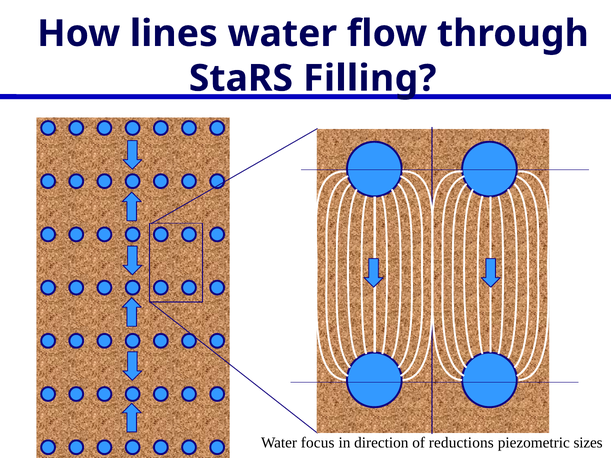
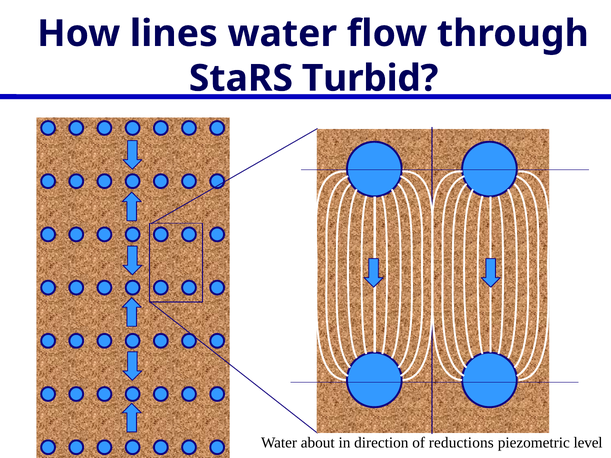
Filling: Filling -> Turbid
focus: focus -> about
sizes: sizes -> level
